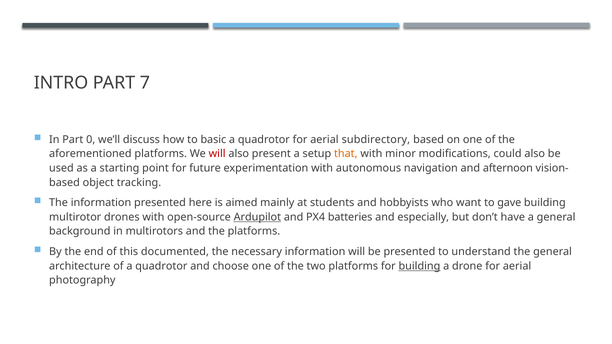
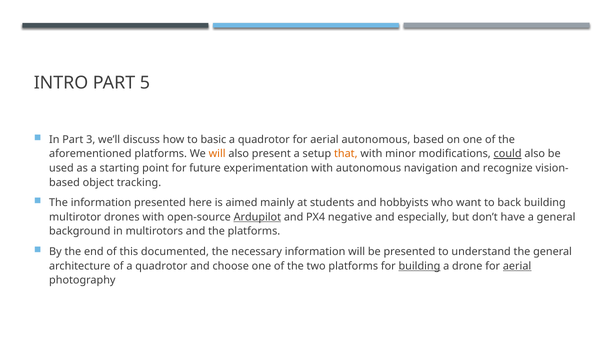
7: 7 -> 5
0: 0 -> 3
aerial subdirectory: subdirectory -> autonomous
will at (217, 154) colour: red -> orange
could underline: none -> present
afternoon: afternoon -> recognize
gave: gave -> back
batteries: batteries -> negative
aerial at (517, 266) underline: none -> present
